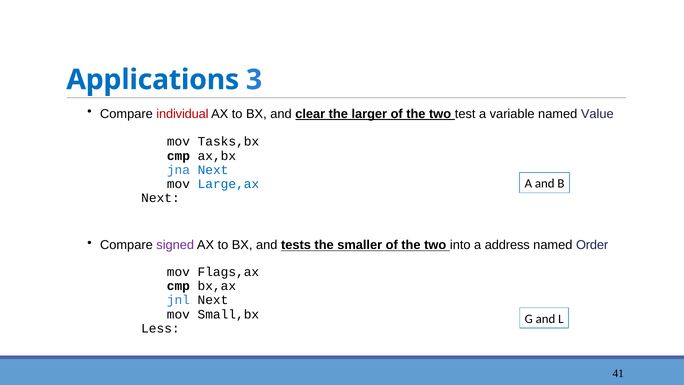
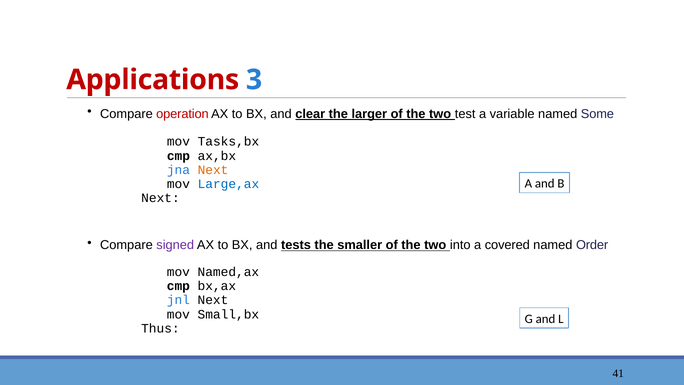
Applications colour: blue -> red
individual: individual -> operation
Value: Value -> Some
Next at (213, 170) colour: blue -> orange
address: address -> covered
Flags,ax: Flags,ax -> Named,ax
Less: Less -> Thus
